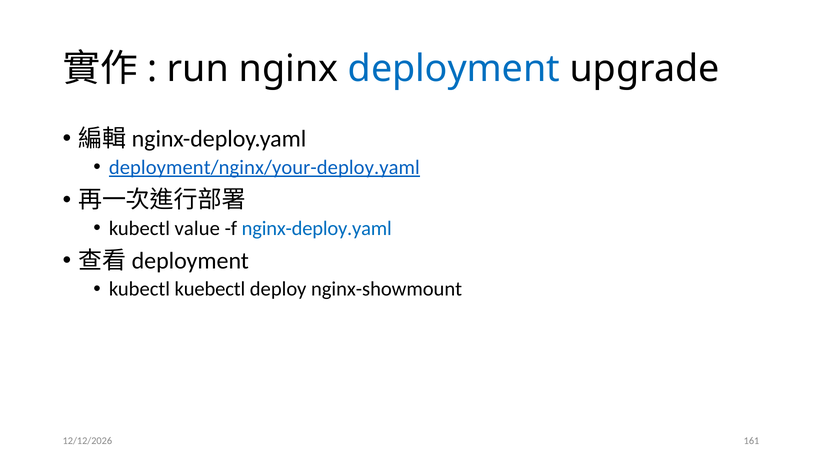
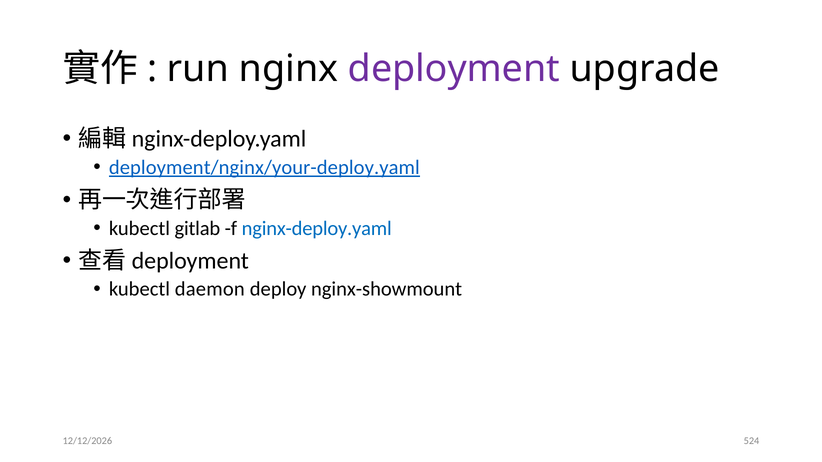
deployment colour: blue -> purple
value: value -> gitlab
kuebectl: kuebectl -> daemon
161: 161 -> 524
